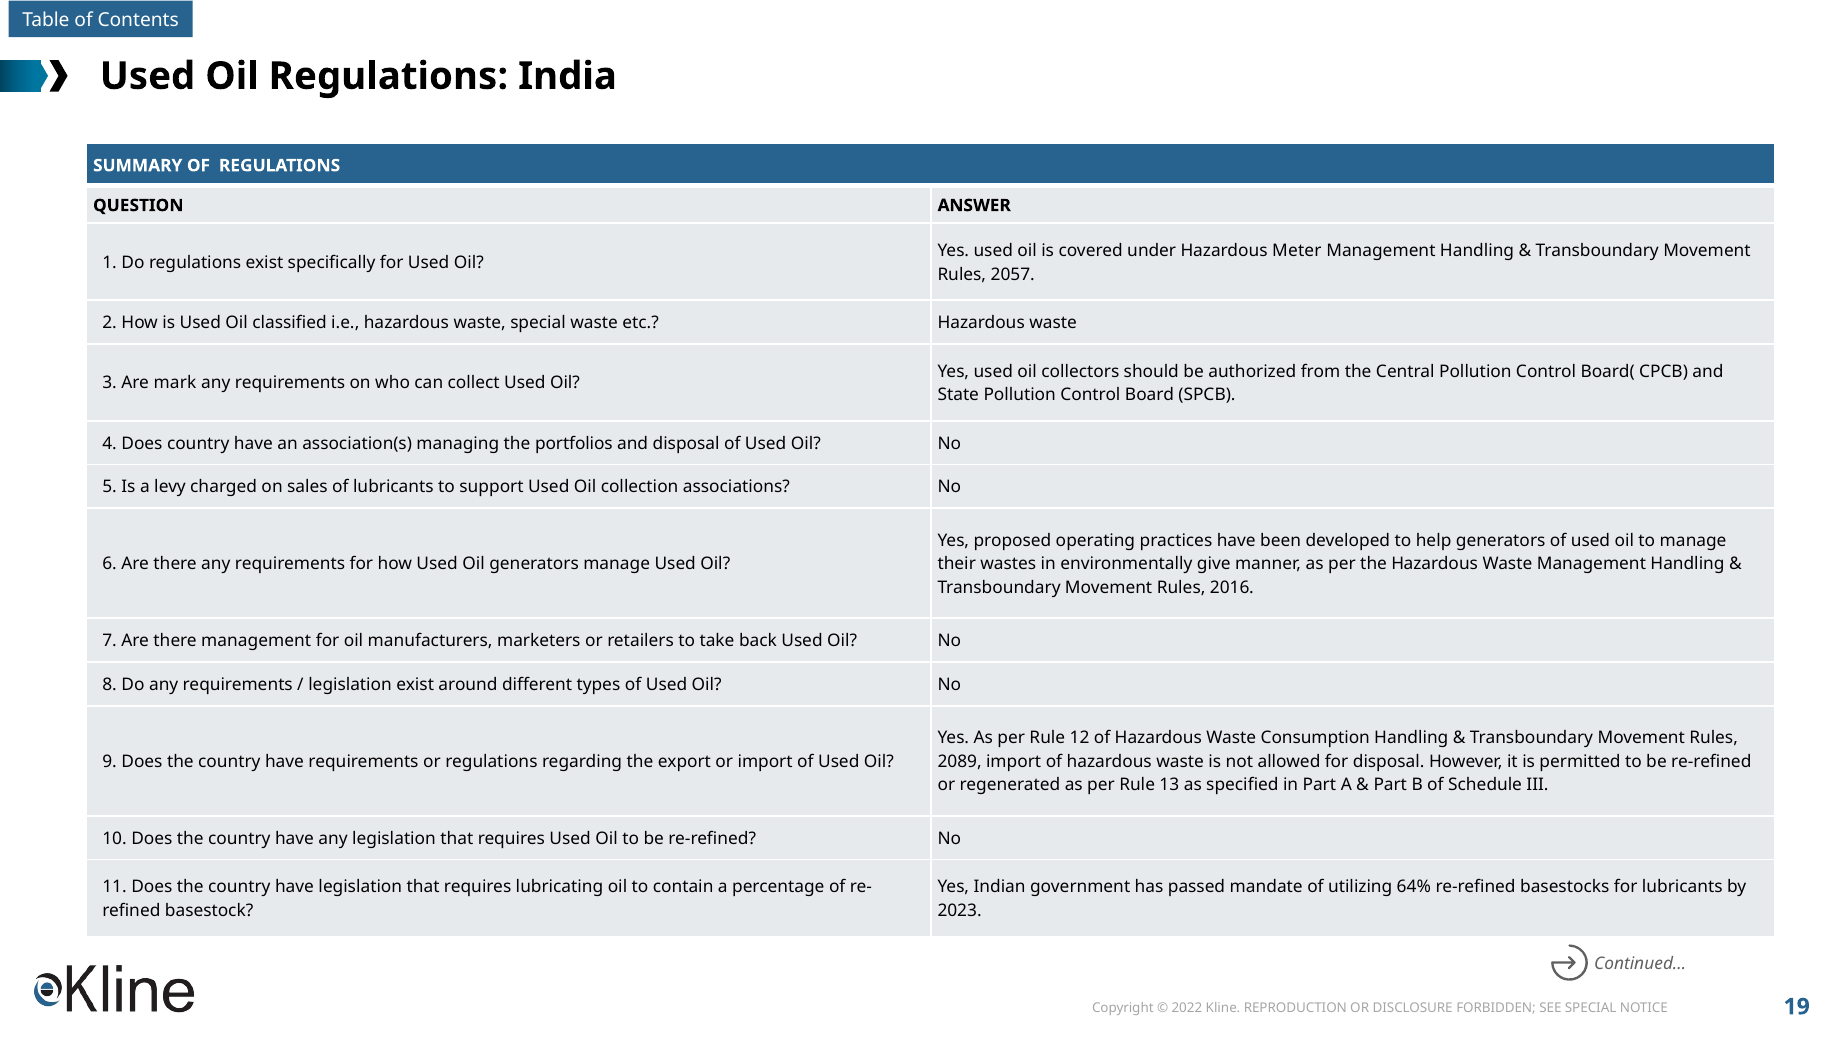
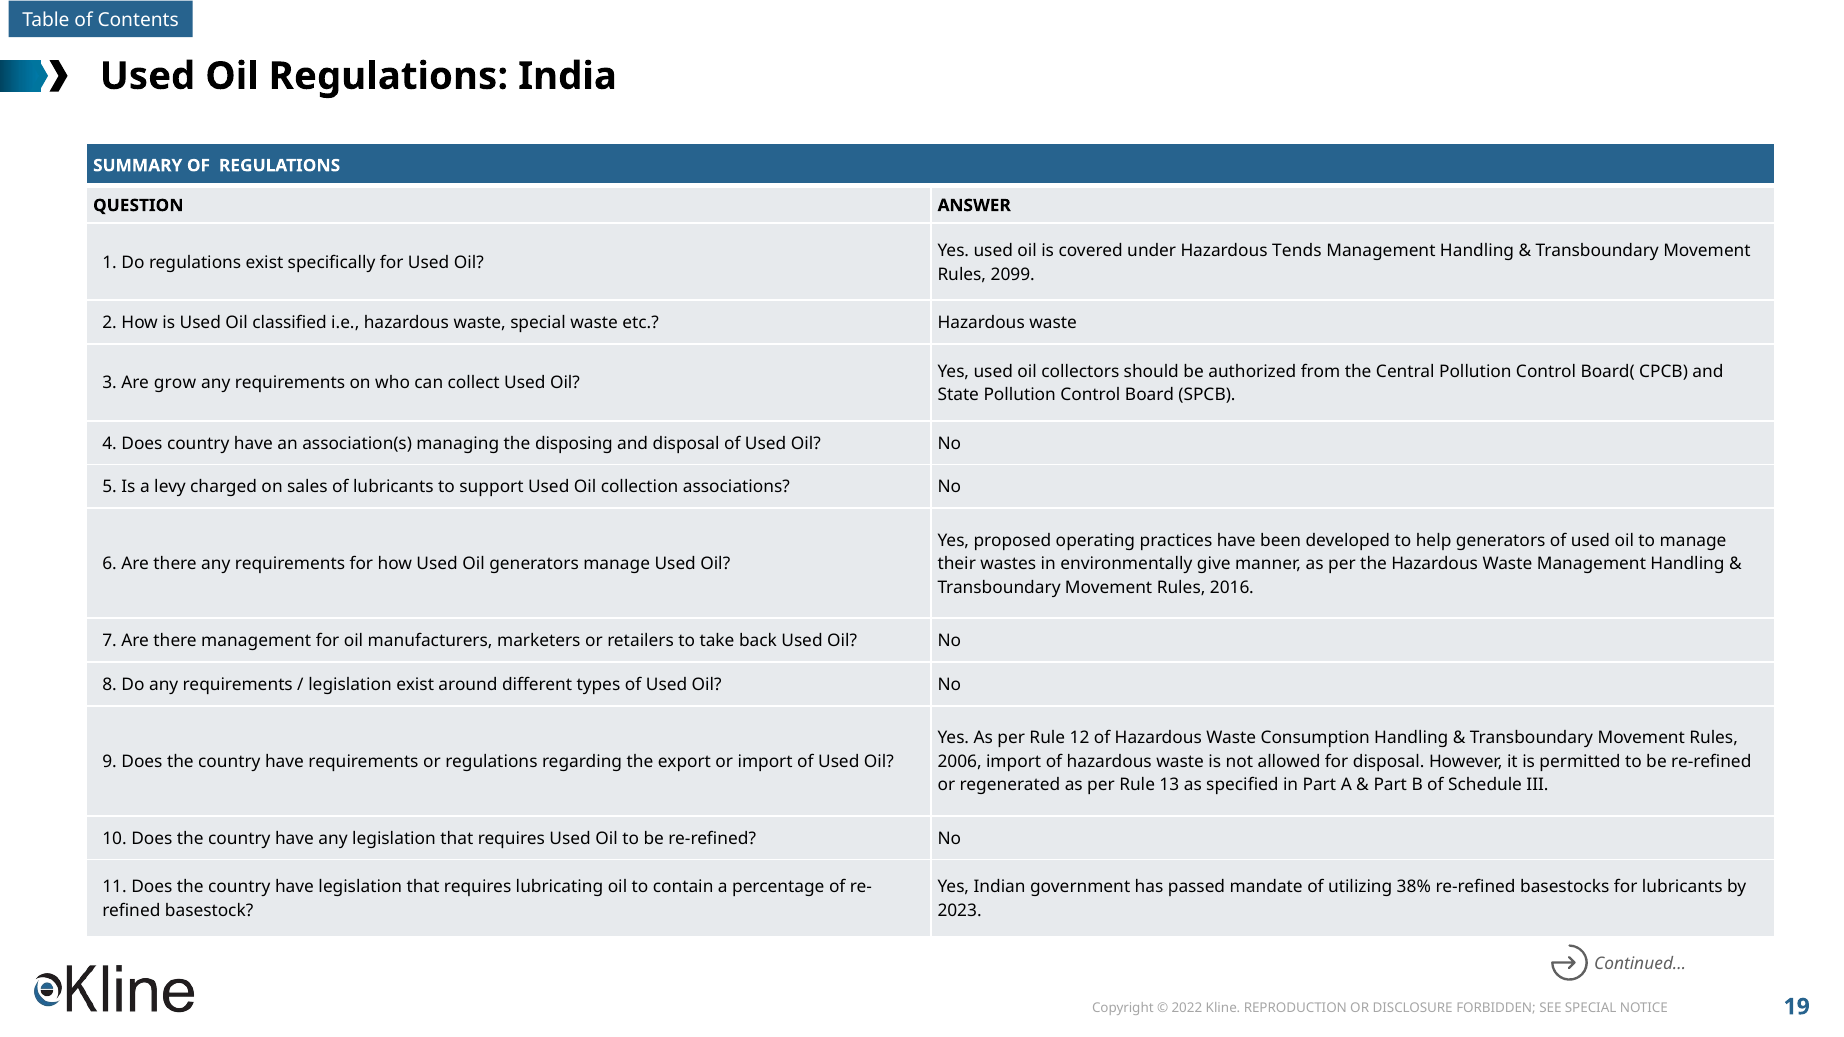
Meter: Meter -> Tends
2057: 2057 -> 2099
mark: mark -> grow
portfolios: portfolios -> disposing
2089: 2089 -> 2006
64%: 64% -> 38%
